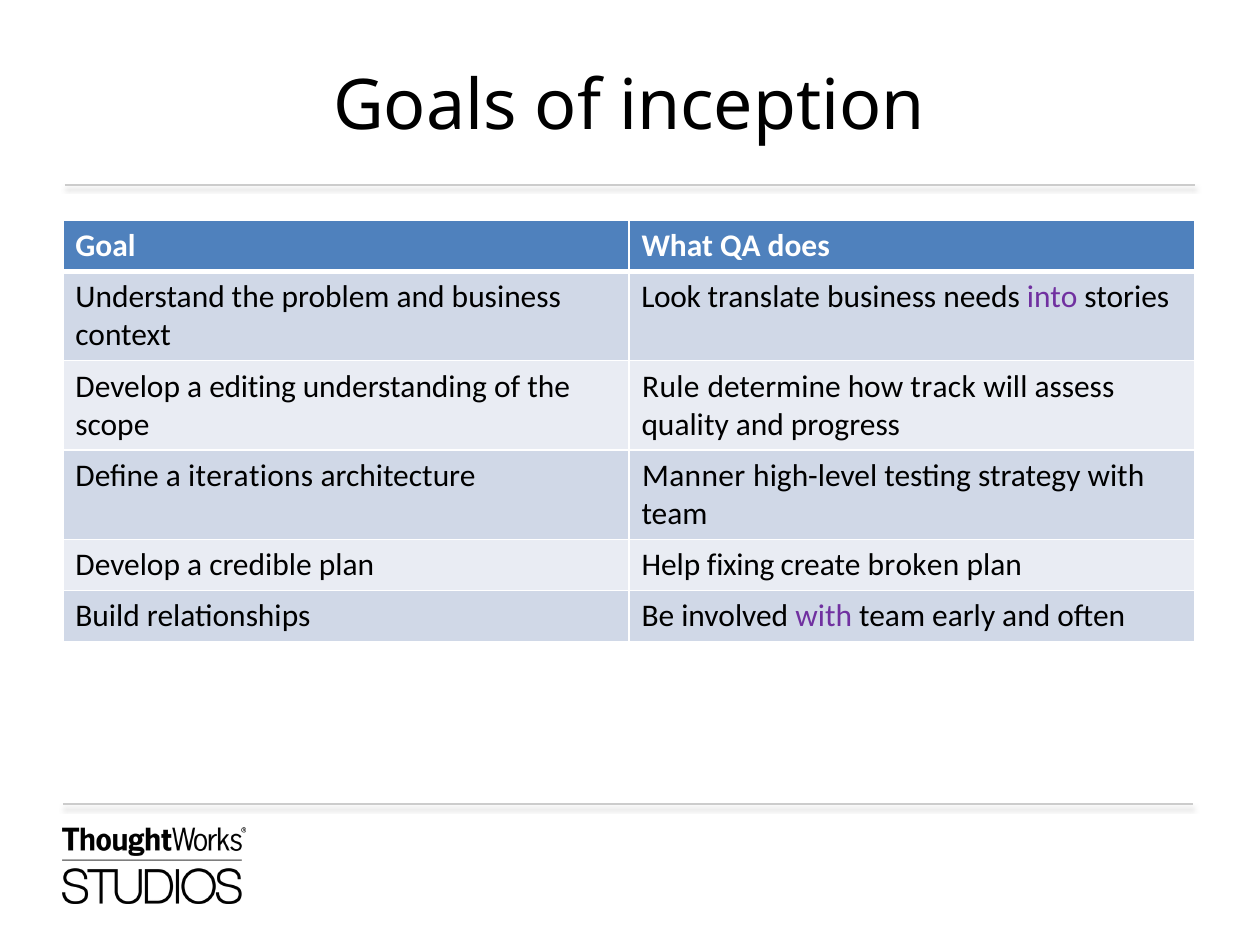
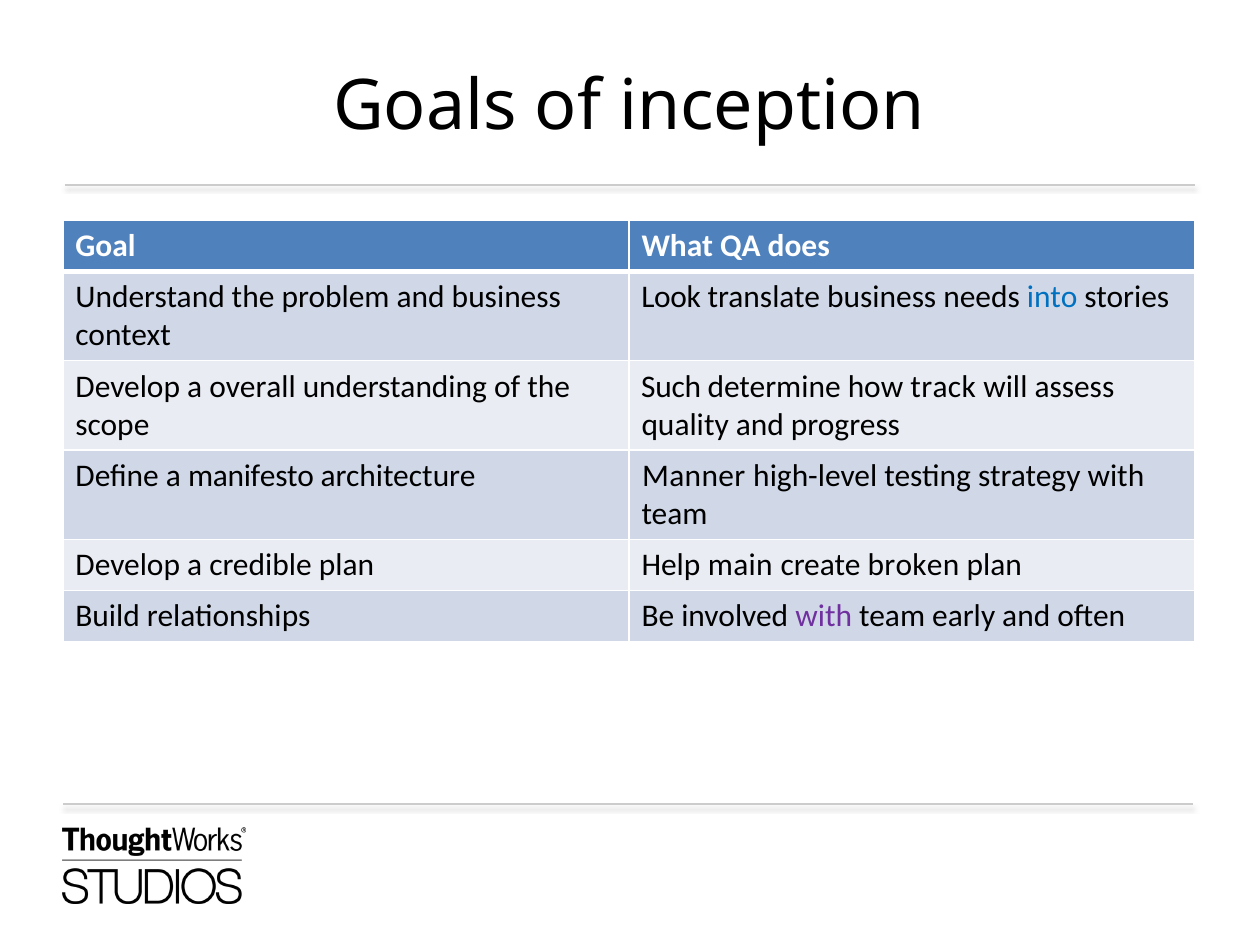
into colour: purple -> blue
editing: editing -> overall
Rule: Rule -> Such
iterations: iterations -> manifesto
fixing: fixing -> main
